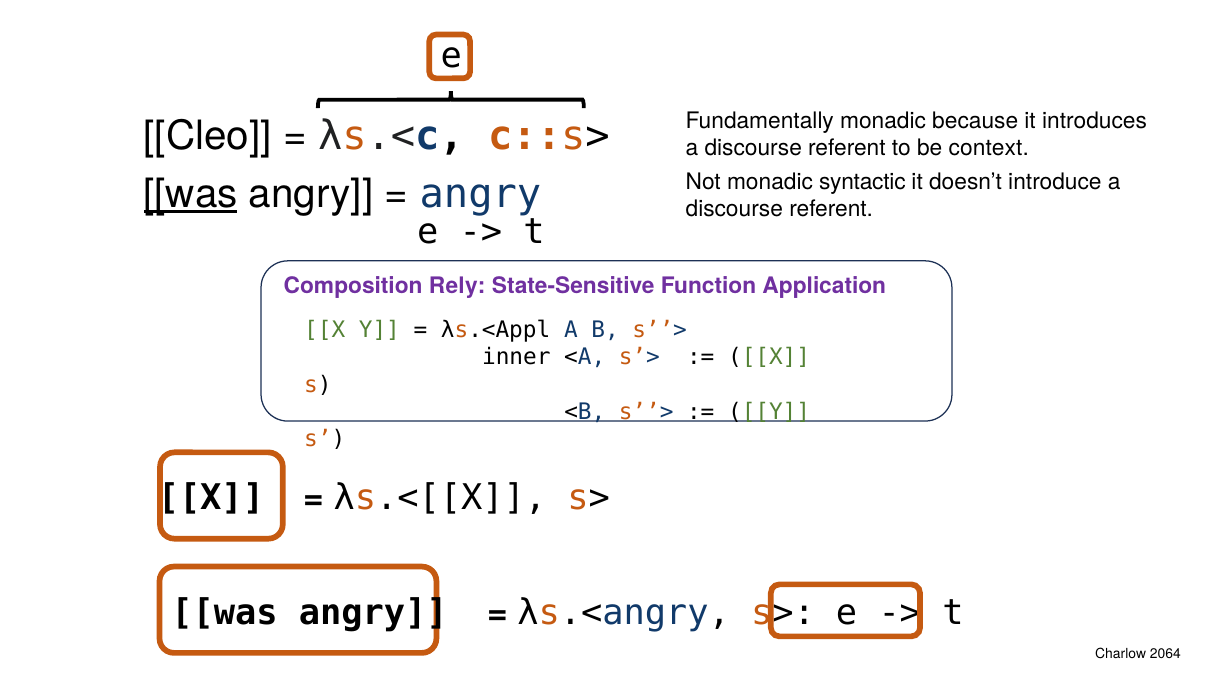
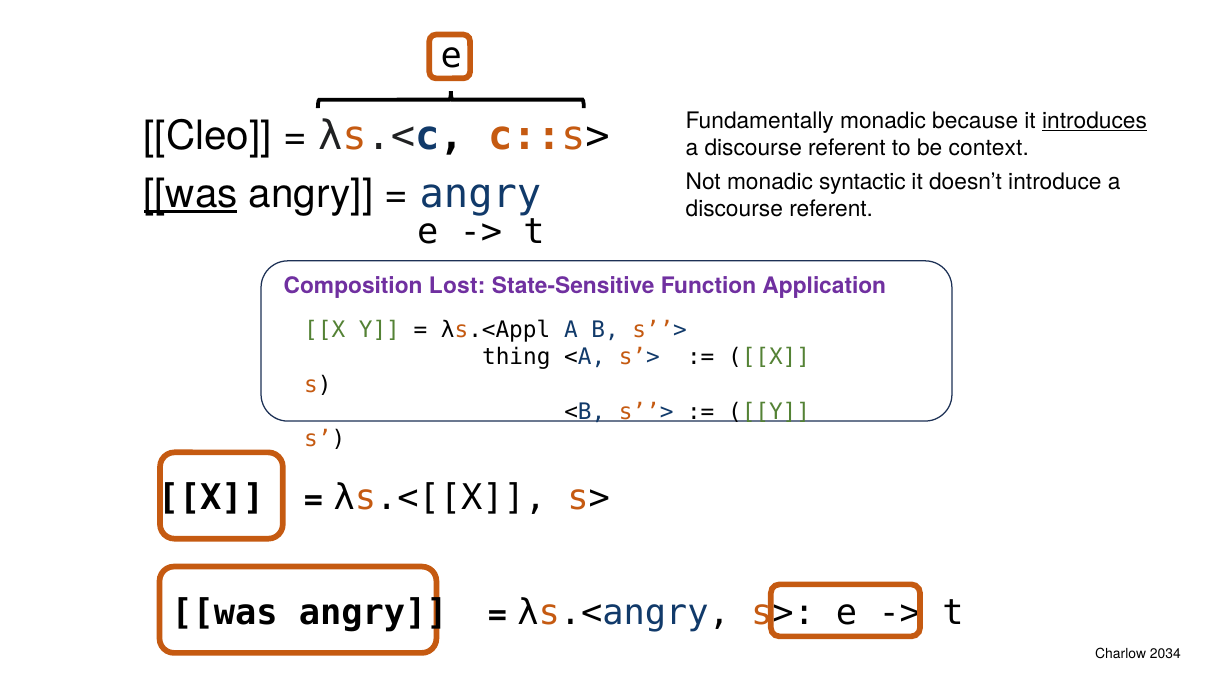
introduces underline: none -> present
Rely: Rely -> Lost
inner: inner -> thing
2064: 2064 -> 2034
